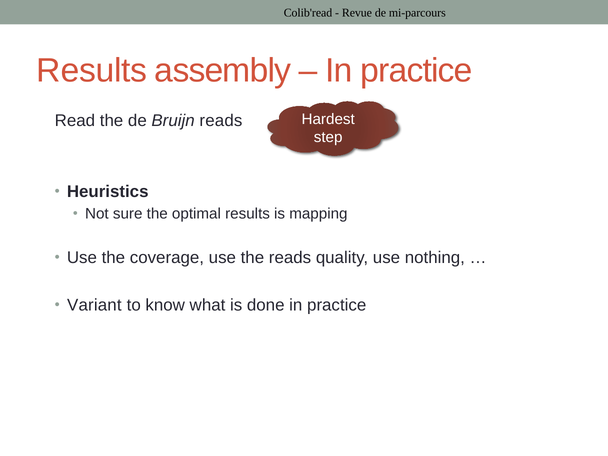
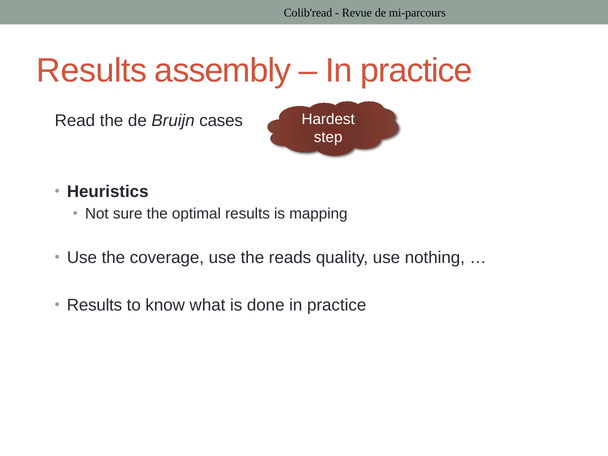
Bruijn reads: reads -> cases
Variant at (94, 305): Variant -> Results
